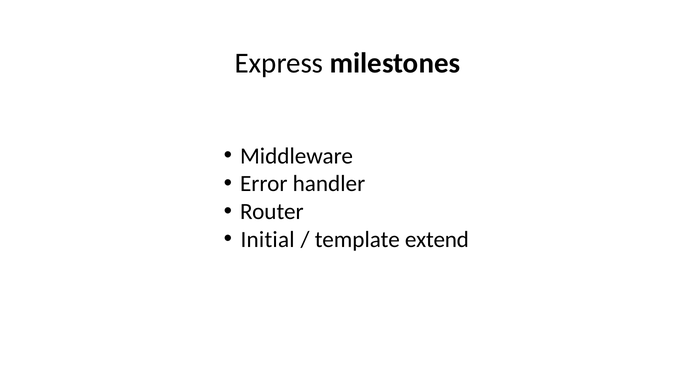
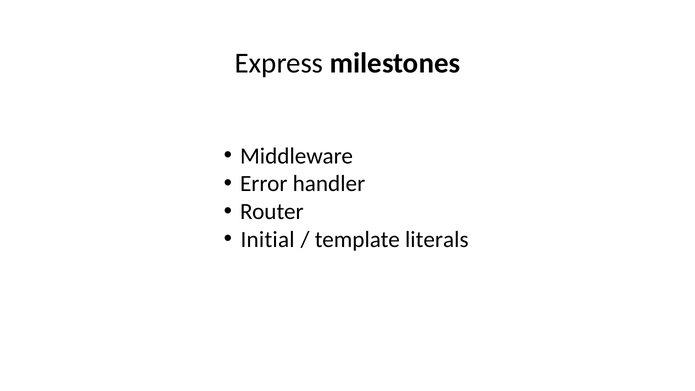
extend: extend -> literals
